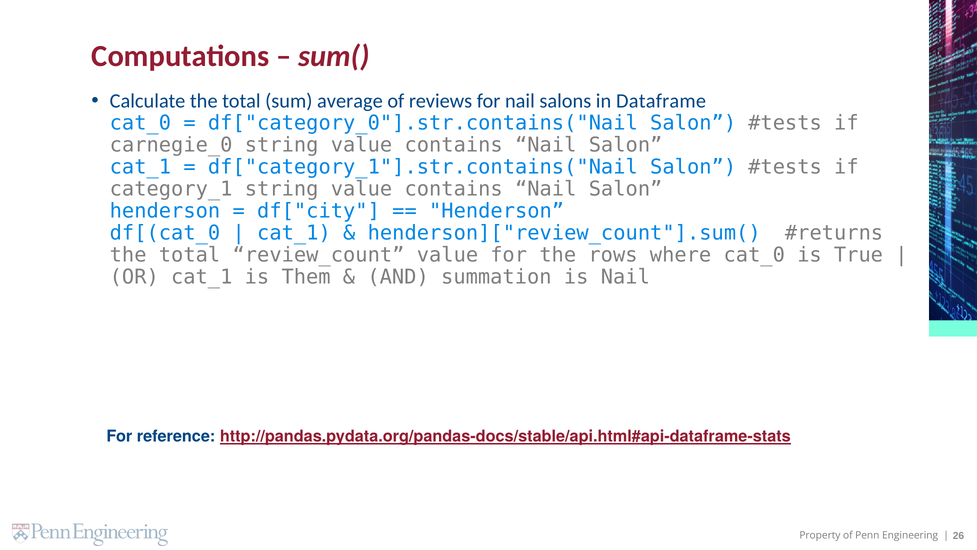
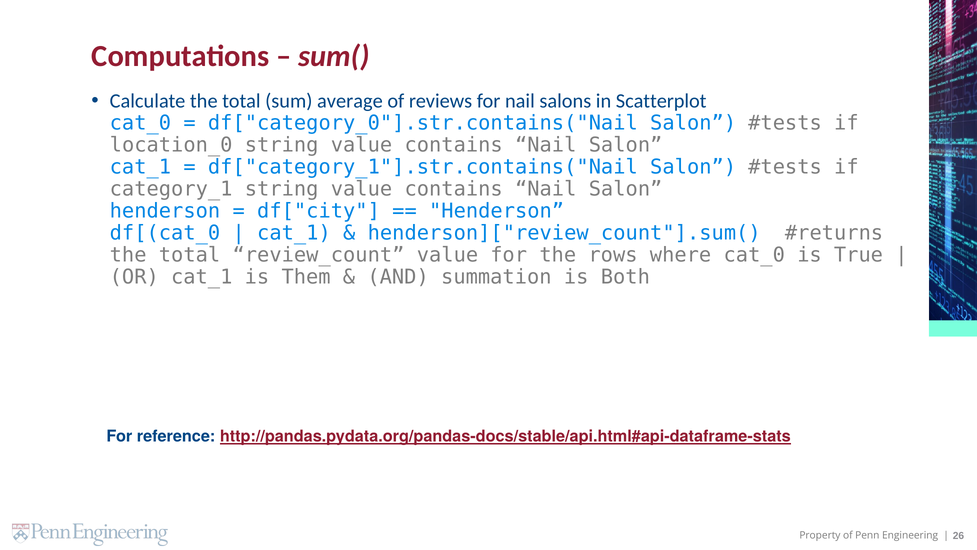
Dataframe: Dataframe -> Scatterplot
carnegie_0: carnegie_0 -> location_0
is Nail: Nail -> Both
